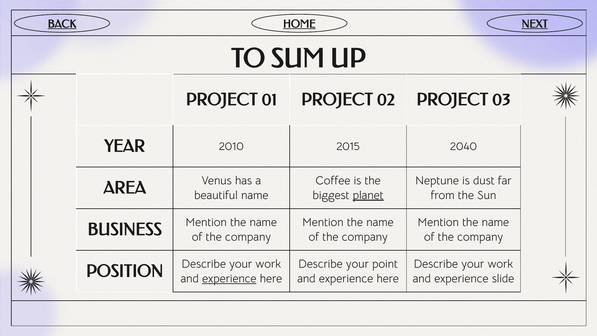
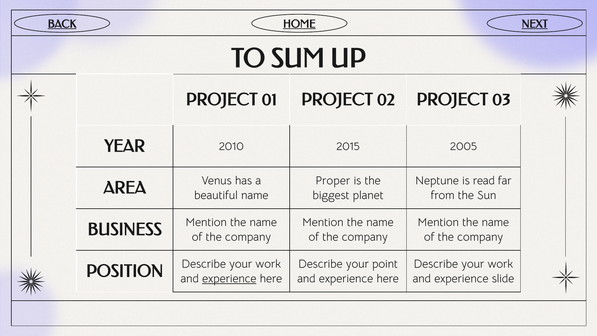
2040: 2040 -> 2005
Coffee: Coffee -> Proper
dust: dust -> read
planet underline: present -> none
